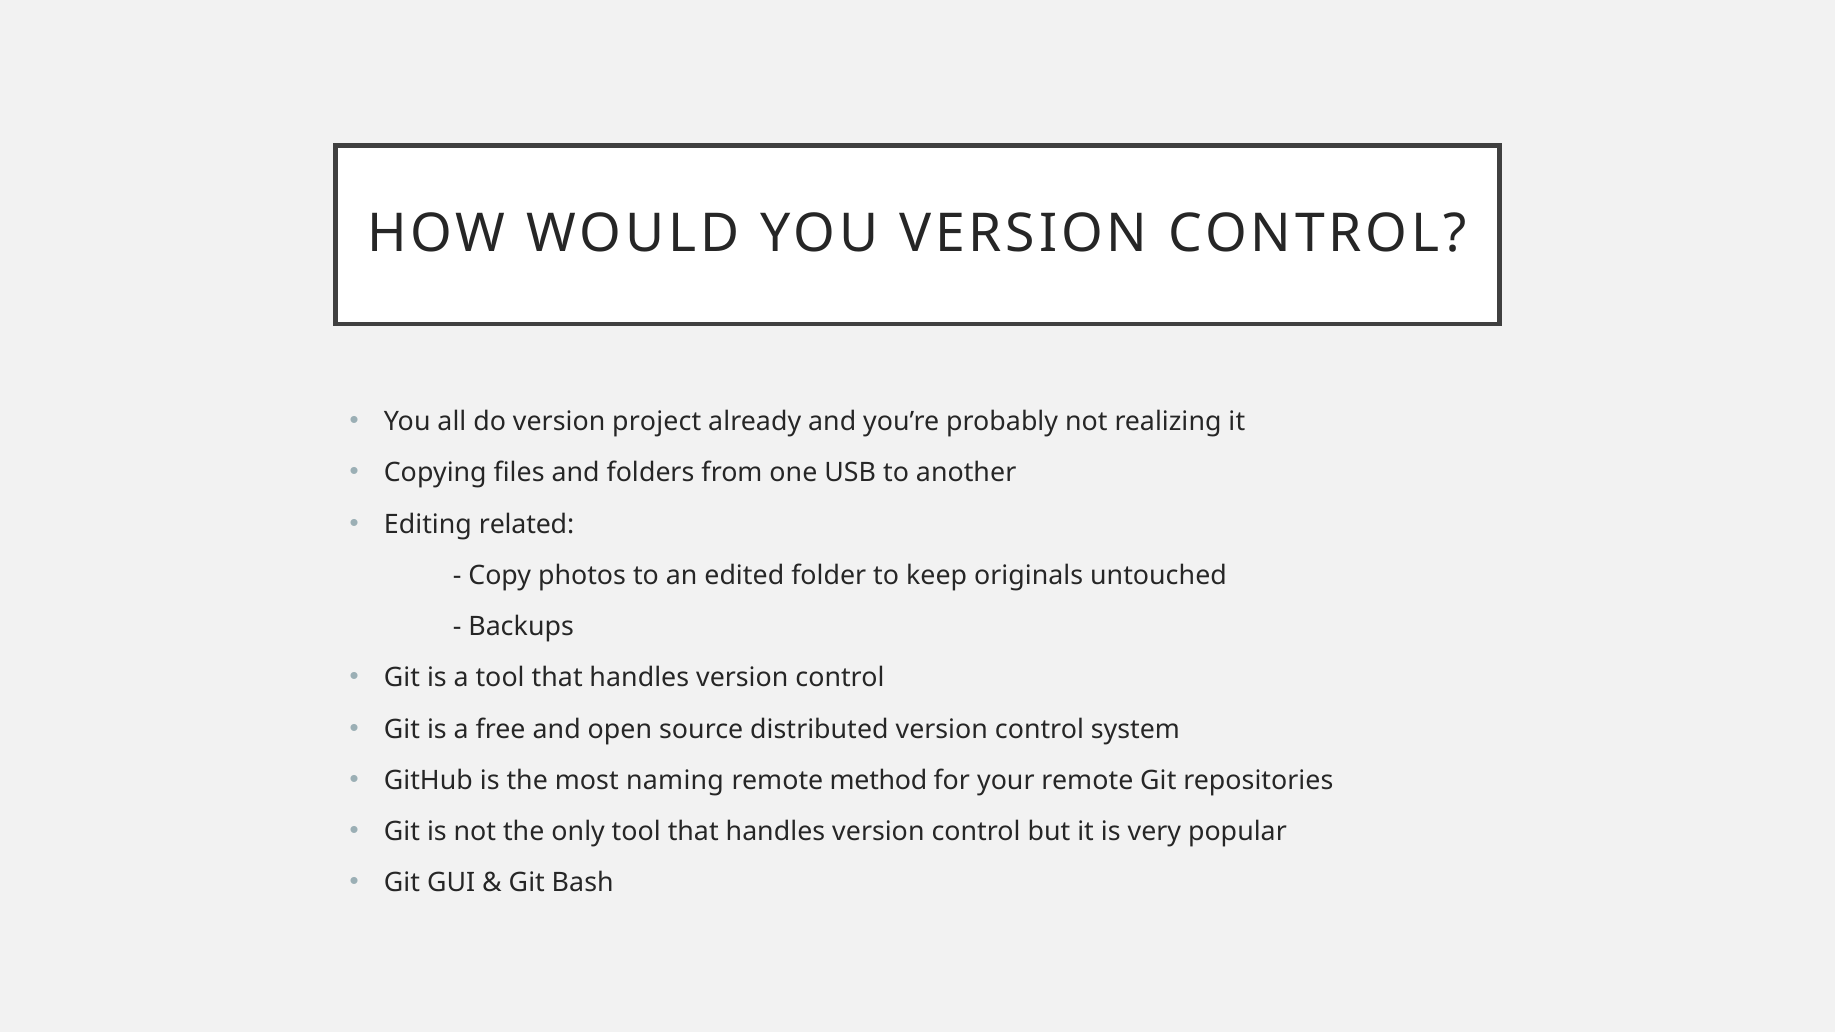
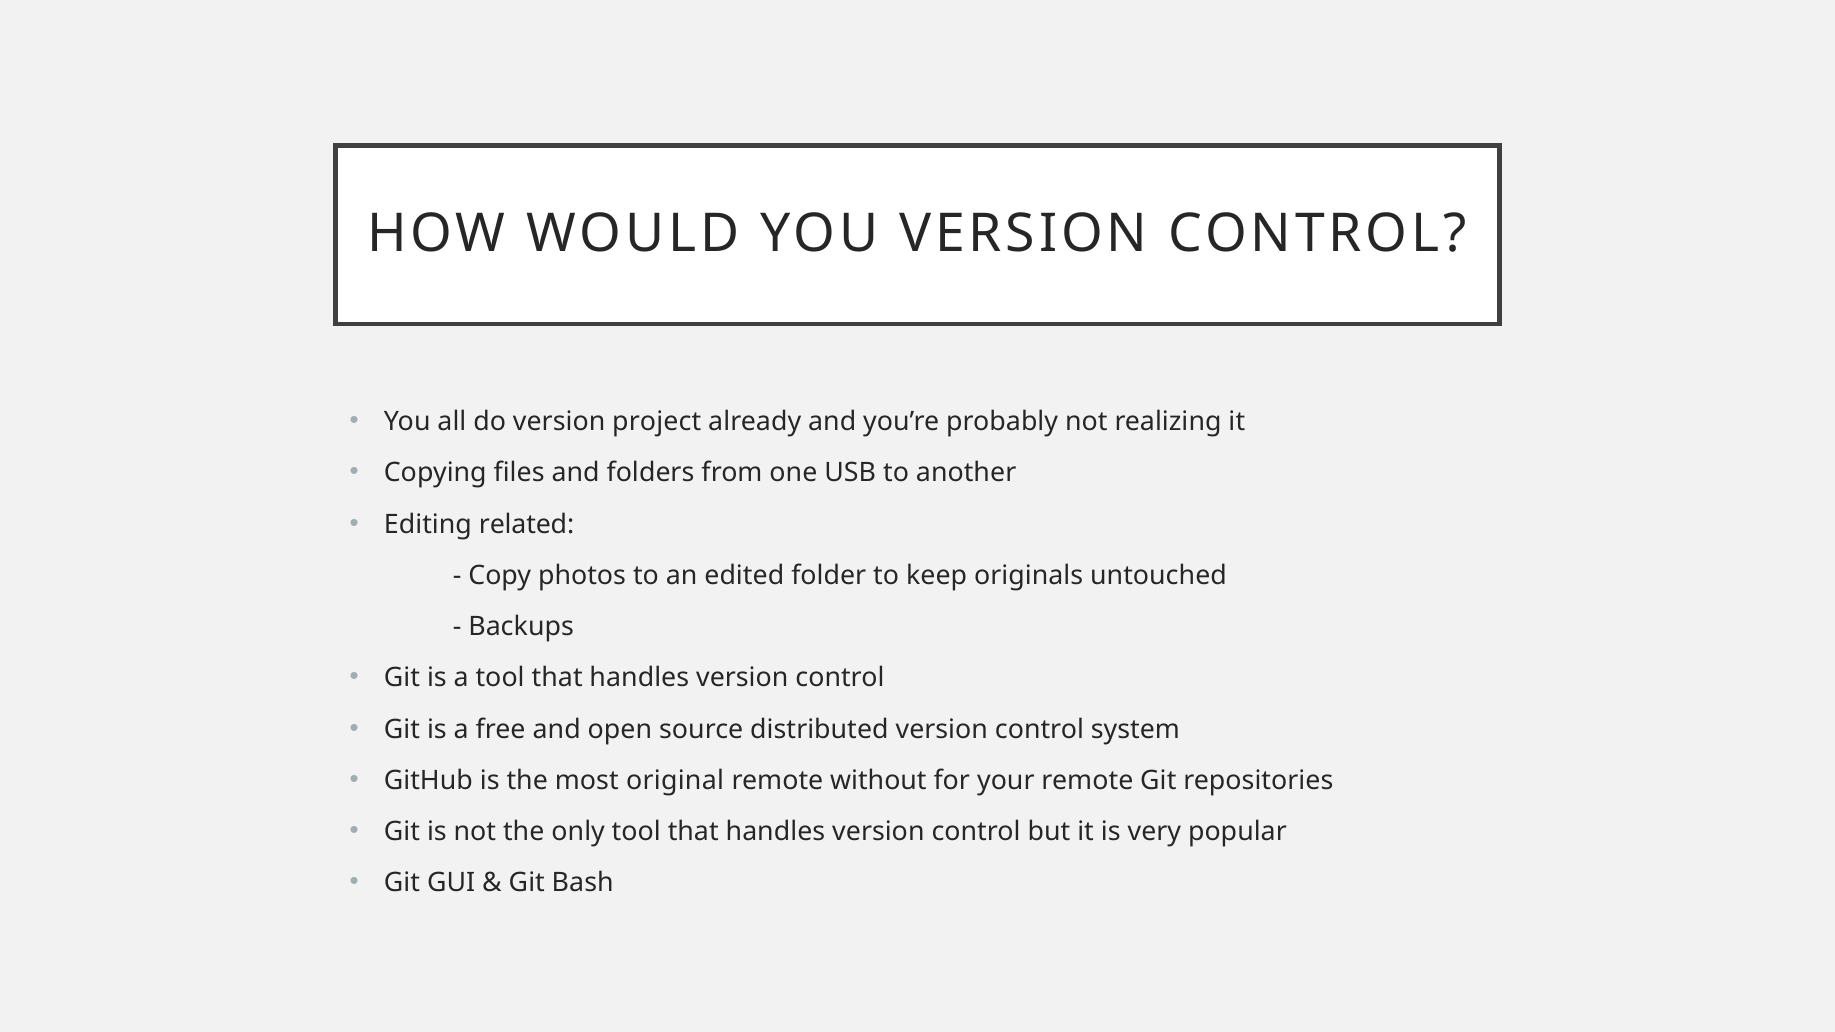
naming: naming -> original
method: method -> without
